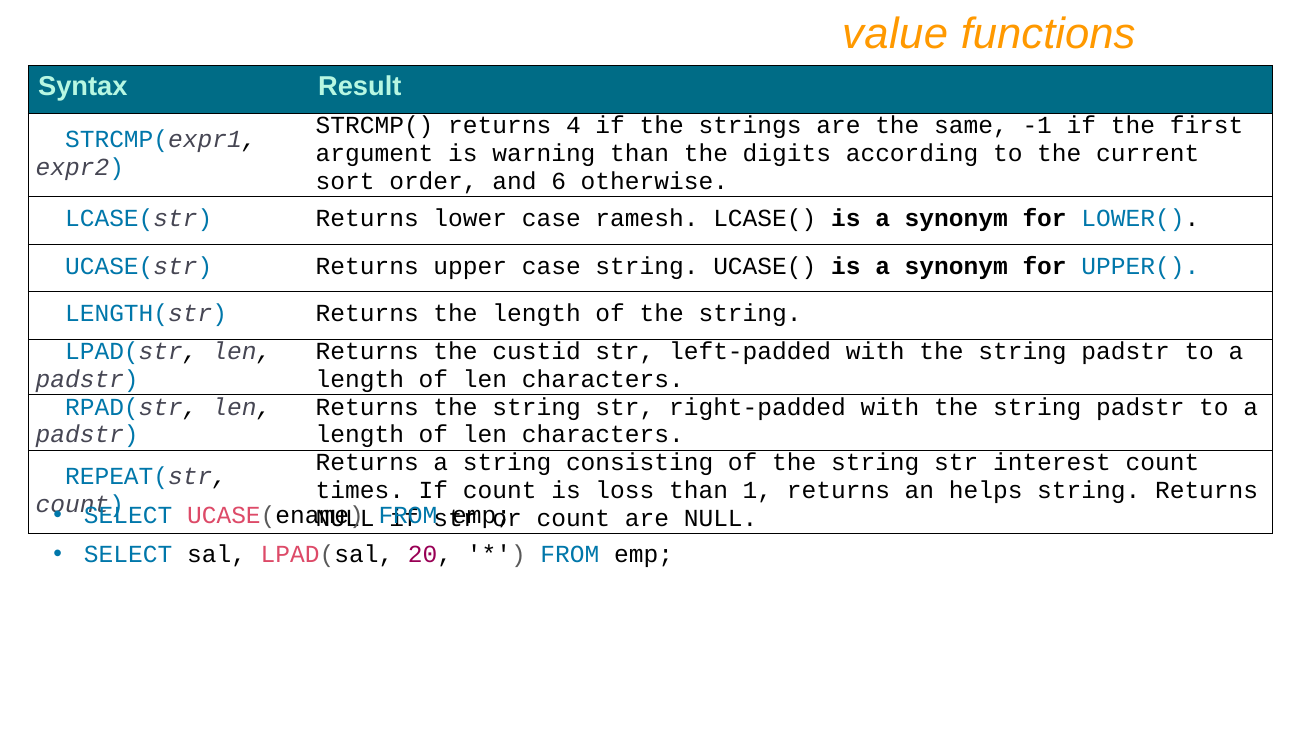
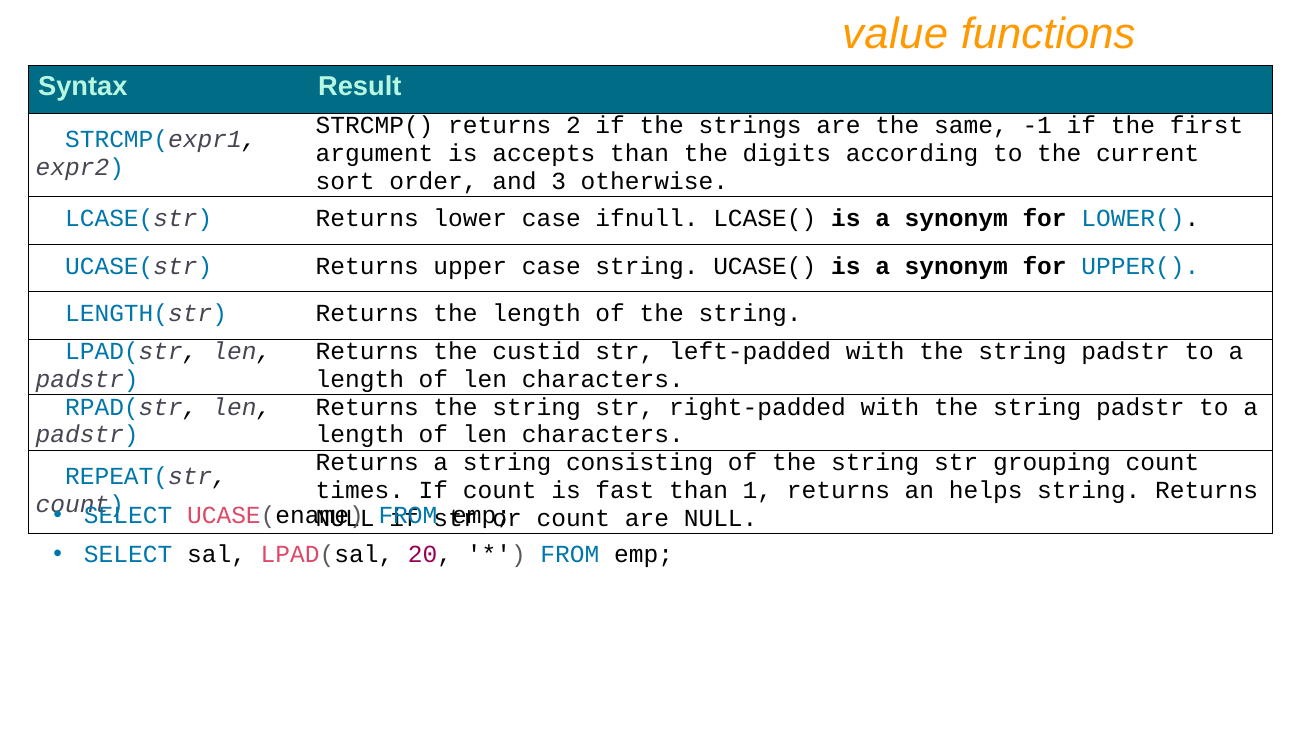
4: 4 -> 2
warning: warning -> accepts
6: 6 -> 3
ramesh: ramesh -> ifnull
interest: interest -> grouping
loss: loss -> fast
